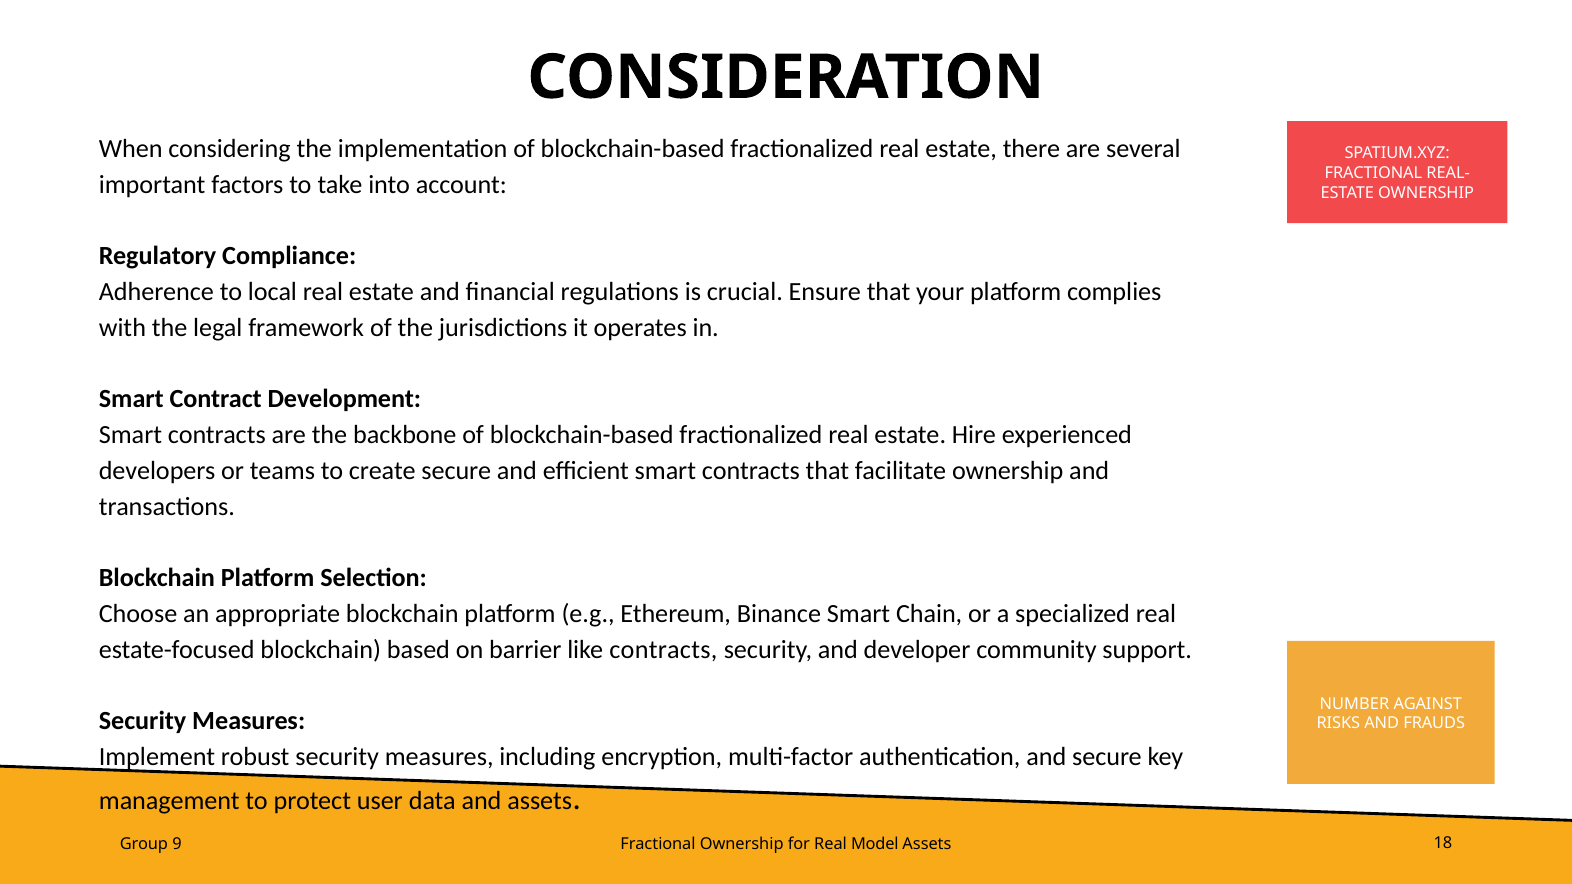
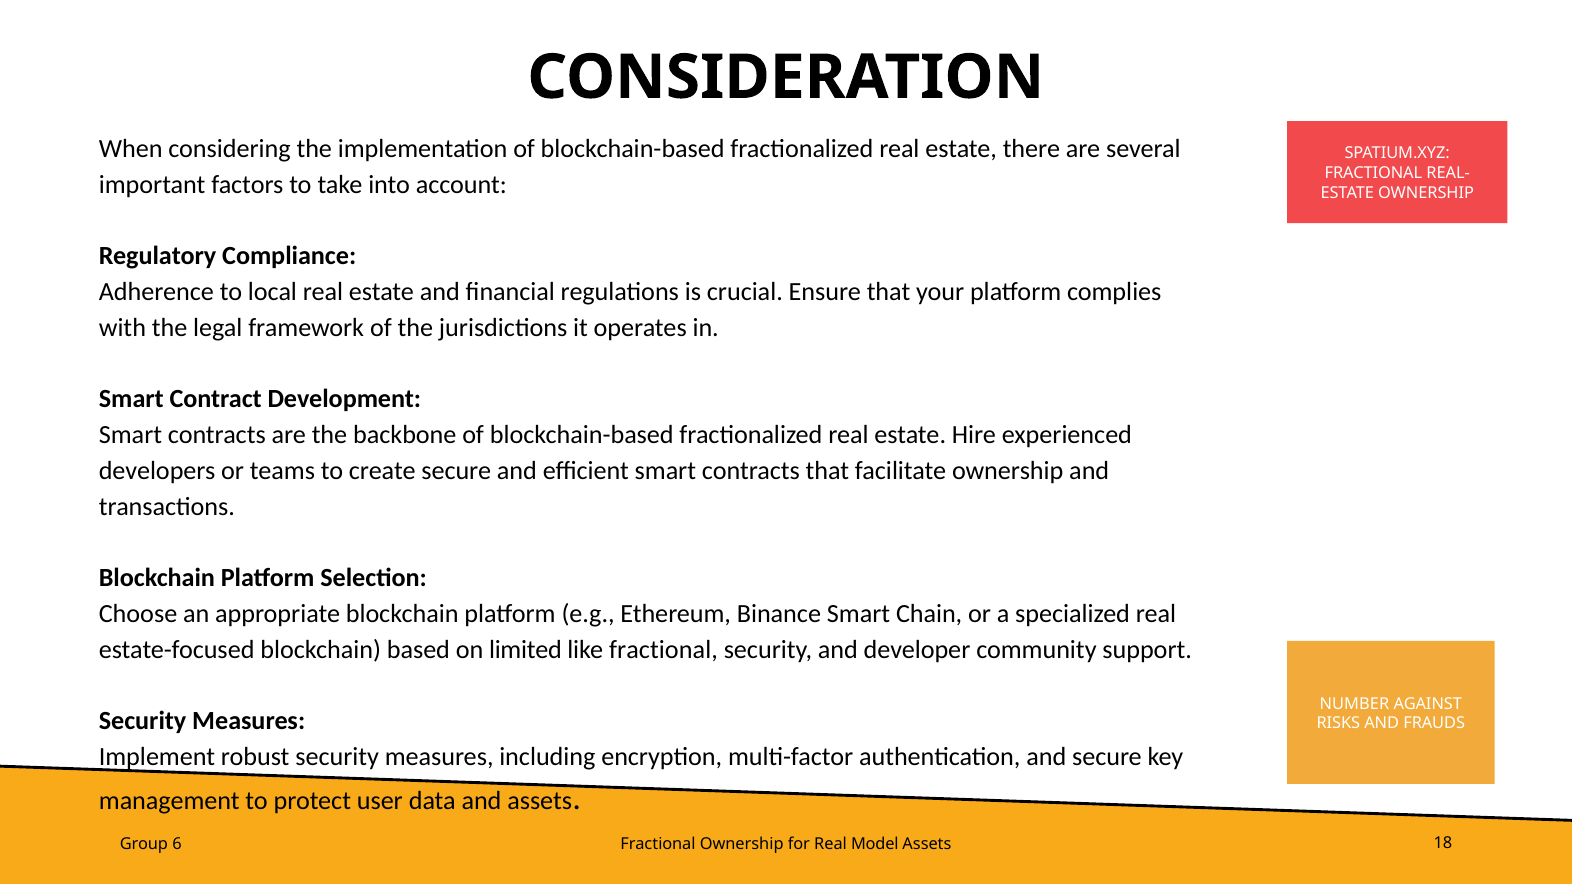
barrier: barrier -> limited
like contracts: contracts -> fractional
9: 9 -> 6
